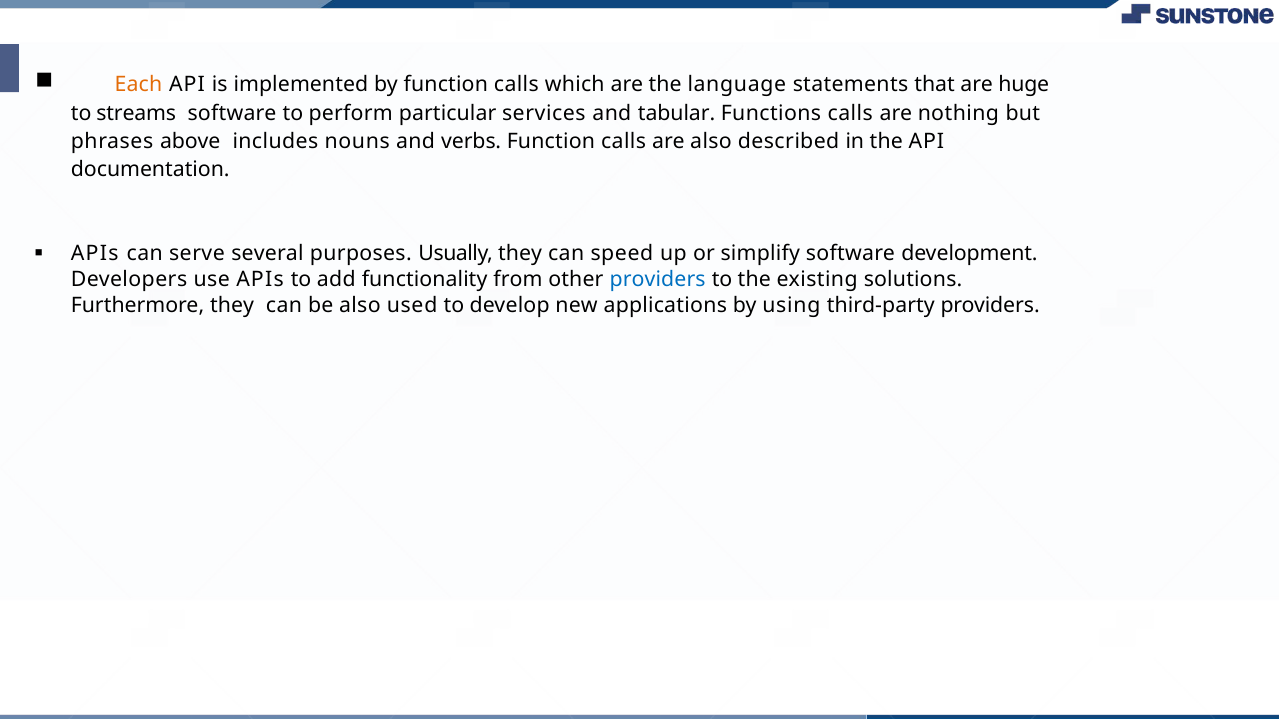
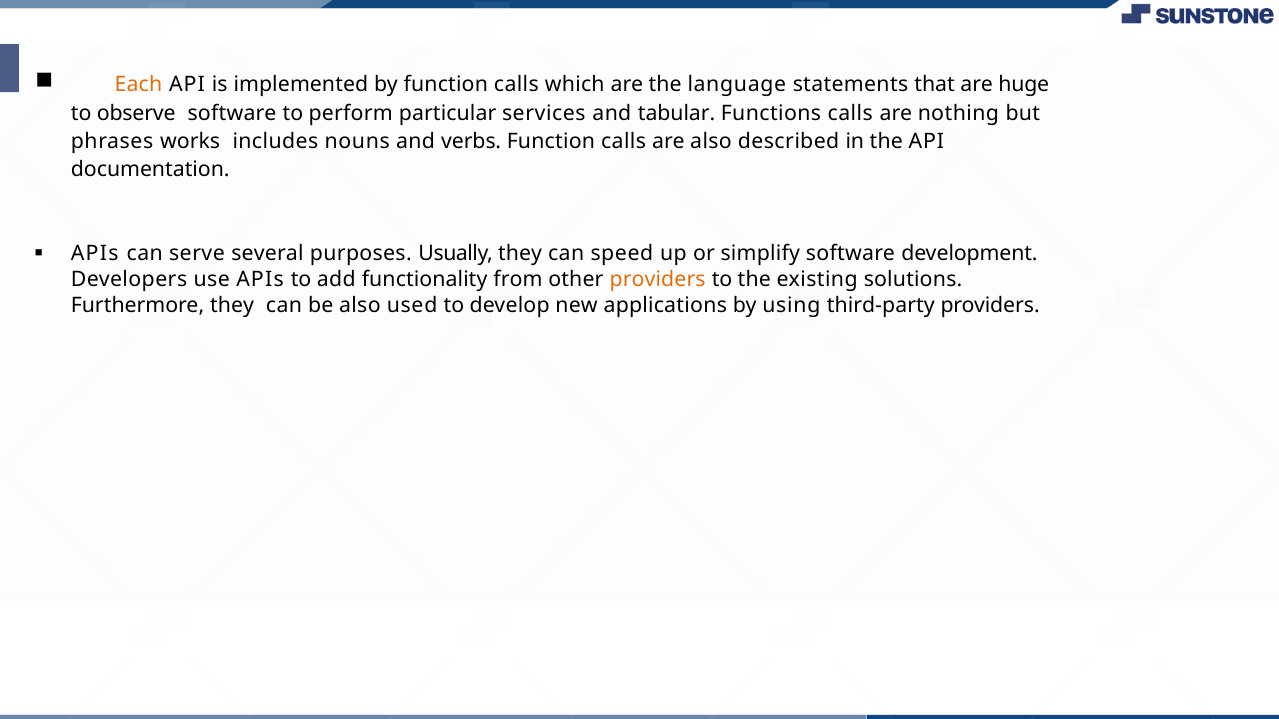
streams: streams -> observe
above: above -> works
providers at (658, 280) colour: blue -> orange
